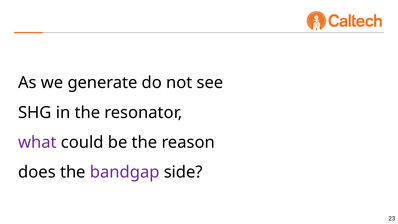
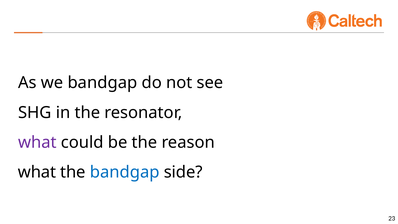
we generate: generate -> bandgap
does at (37, 172): does -> what
bandgap at (125, 172) colour: purple -> blue
